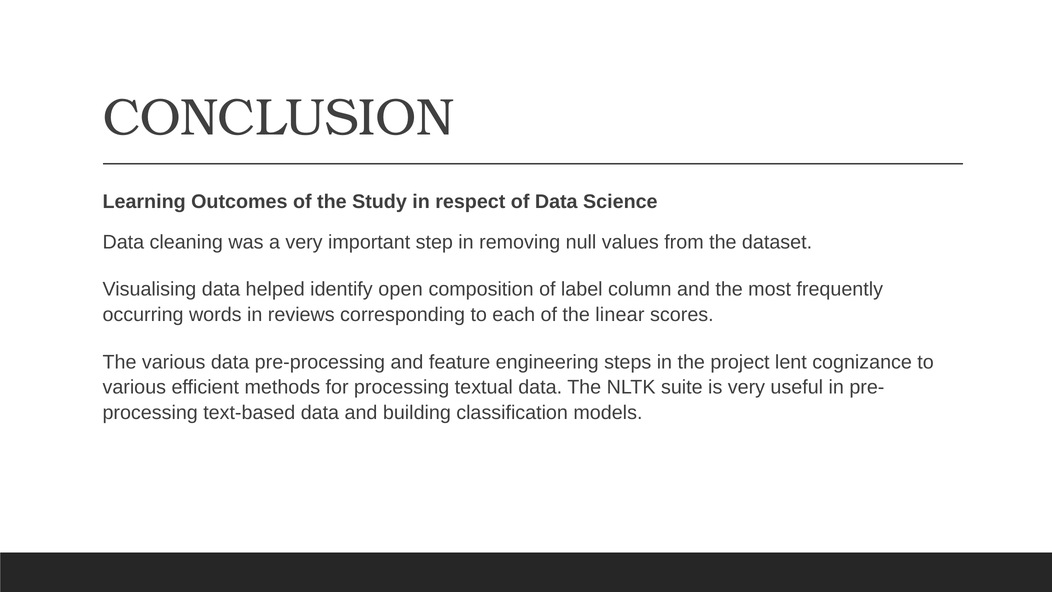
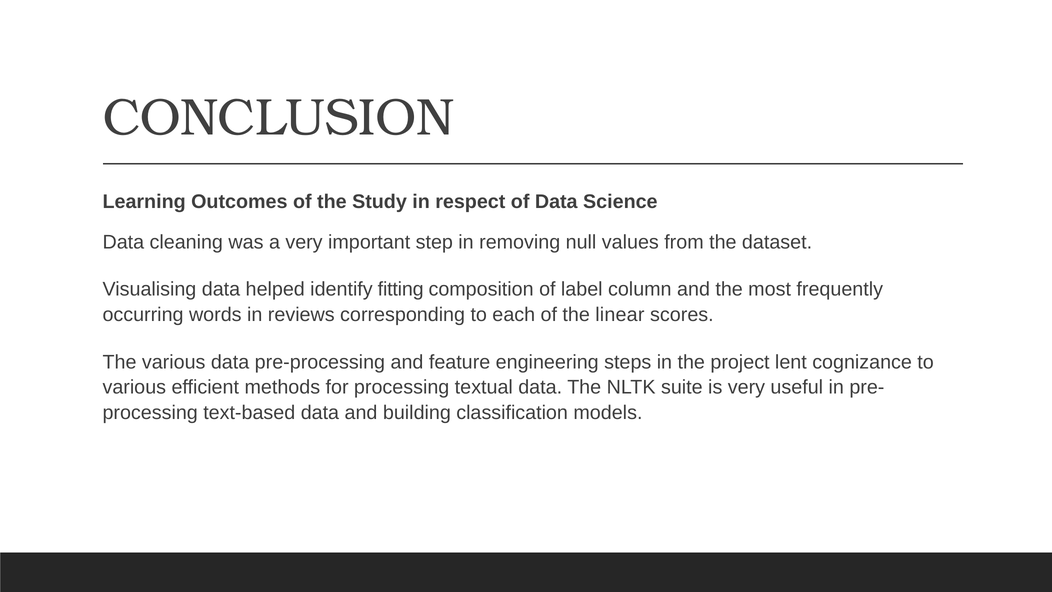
open: open -> fitting
